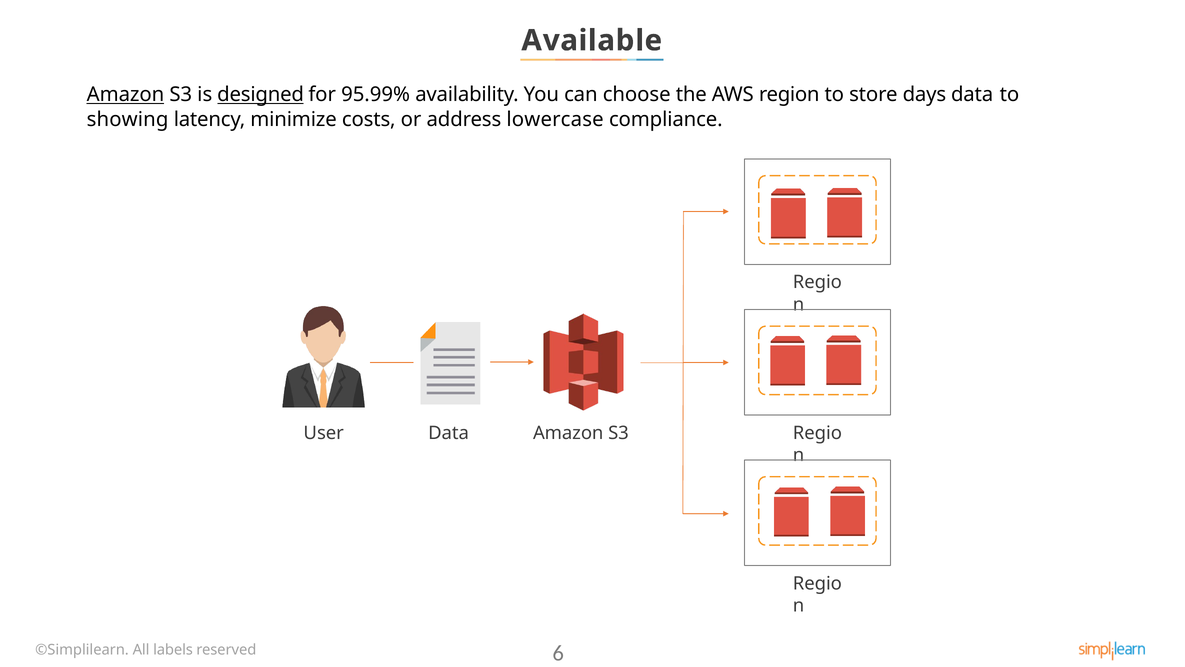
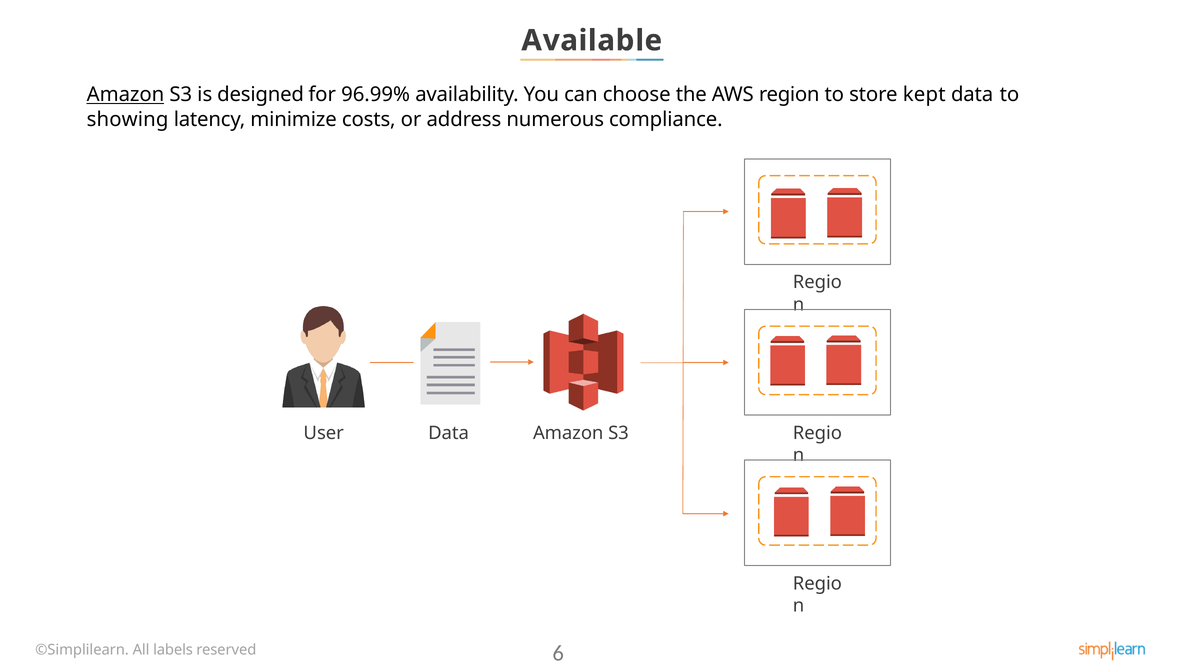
designed underline: present -> none
95.99%: 95.99% -> 96.99%
days: days -> kept
lowercase: lowercase -> numerous
